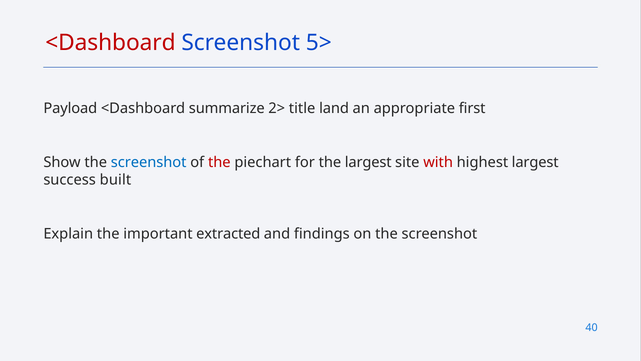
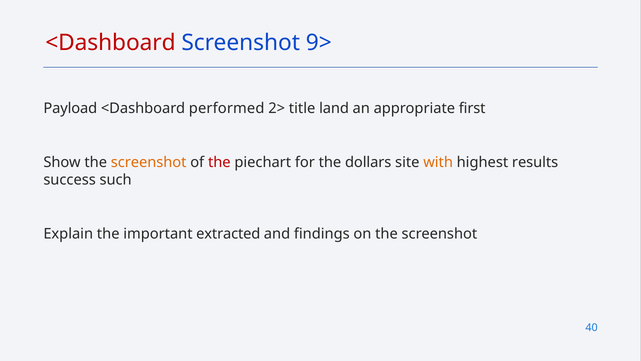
5>: 5> -> 9>
summarize: summarize -> performed
screenshot at (149, 162) colour: blue -> orange
the largest: largest -> dollars
with colour: red -> orange
highest largest: largest -> results
built: built -> such
